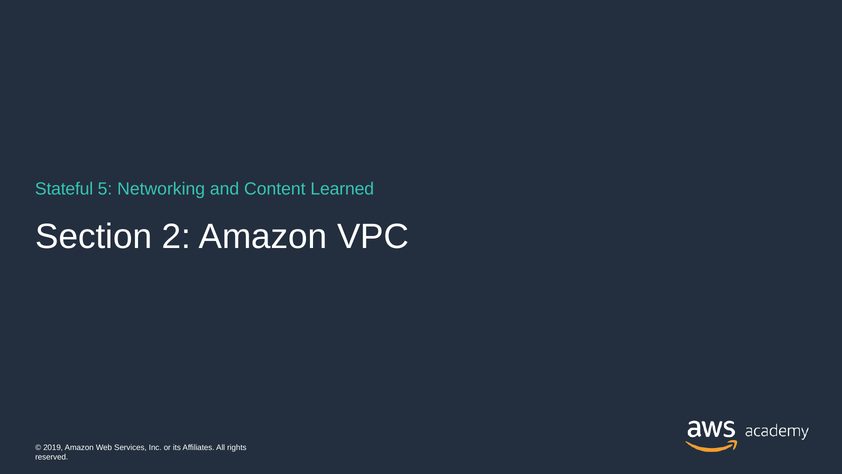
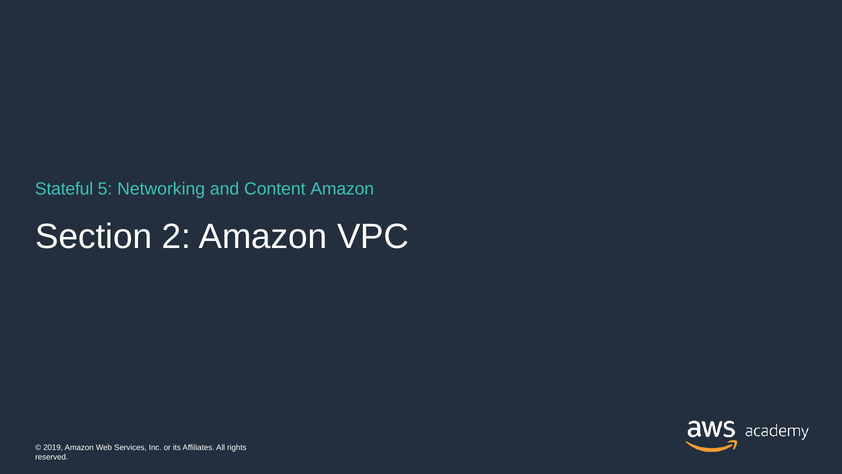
Content Learned: Learned -> Amazon
